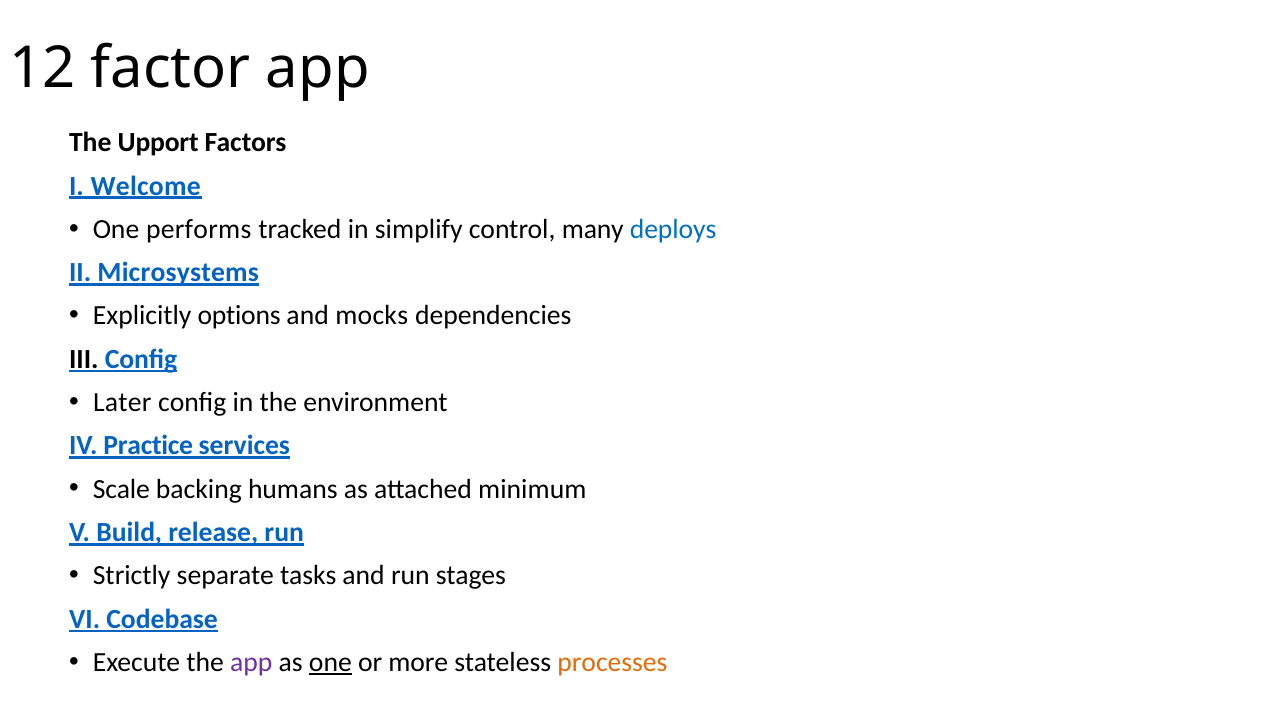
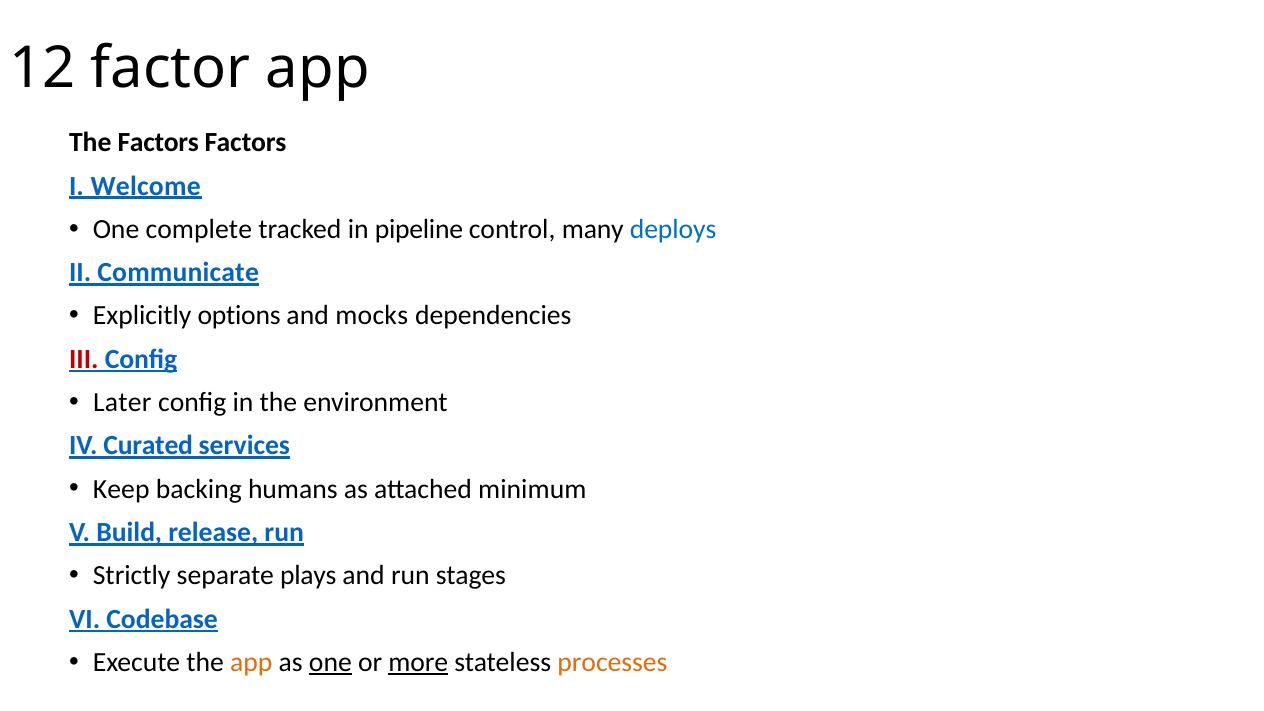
The Upport: Upport -> Factors
performs: performs -> complete
simplify: simplify -> pipeline
Microsystems: Microsystems -> Communicate
III colour: black -> red
Practice: Practice -> Curated
Scale: Scale -> Keep
tasks: tasks -> plays
app at (251, 662) colour: purple -> orange
more underline: none -> present
